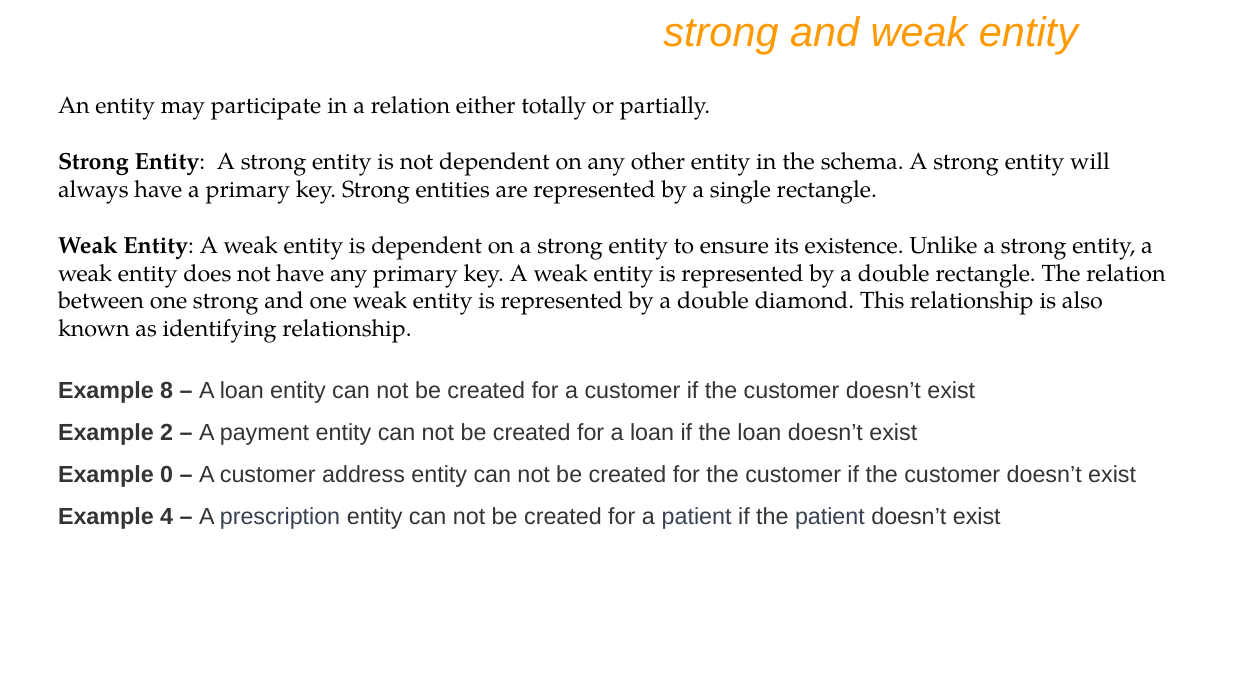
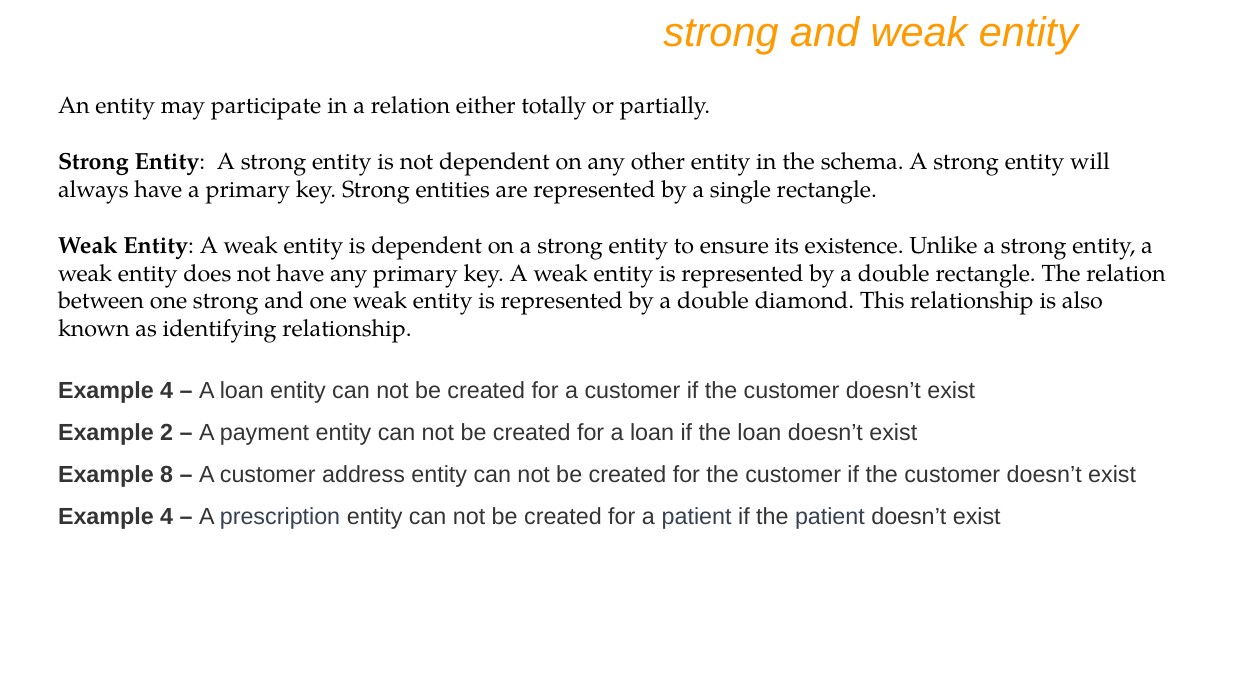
8 at (167, 391): 8 -> 4
0: 0 -> 8
